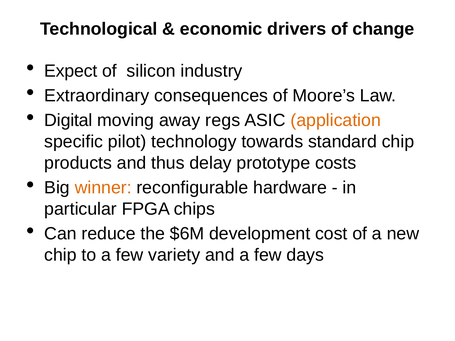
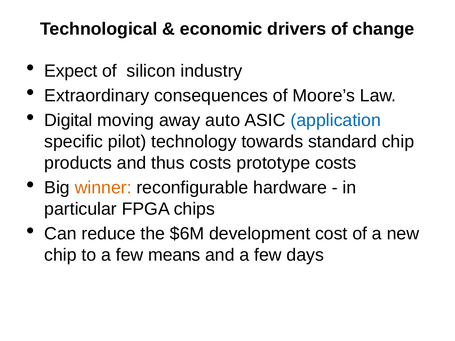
regs: regs -> auto
application colour: orange -> blue
thus delay: delay -> costs
variety: variety -> means
